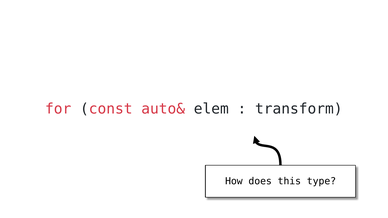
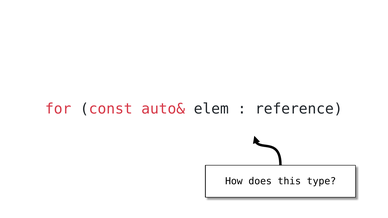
transform: transform -> reference
